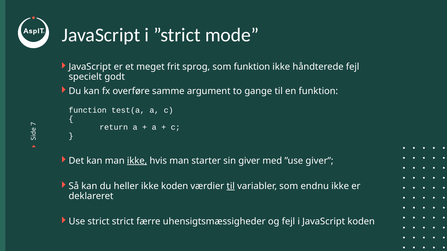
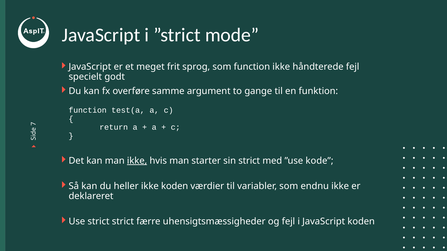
som funktion: funktion -> function
sin giver: giver -> strict
”use giver: giver -> kode
til at (231, 186) underline: present -> none
